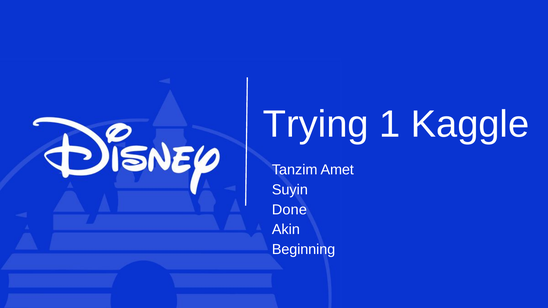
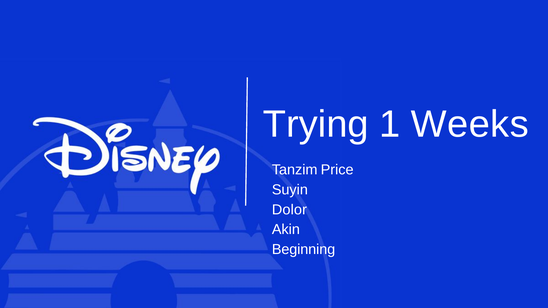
Kaggle: Kaggle -> Weeks
Amet: Amet -> Price
Done: Done -> Dolor
